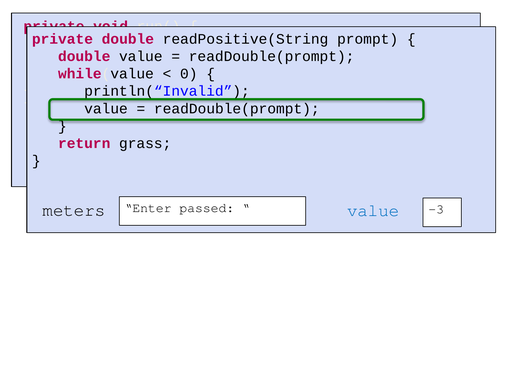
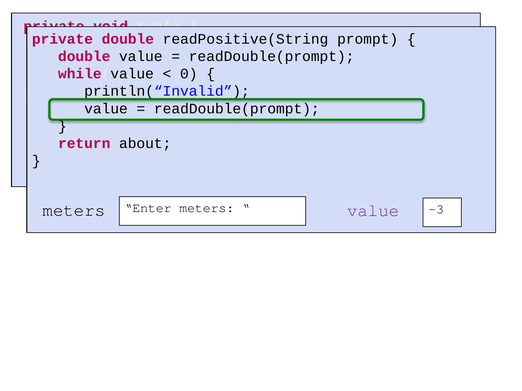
grass: grass -> about
Enter passed: passed -> meters
value at (373, 211) colour: blue -> purple
